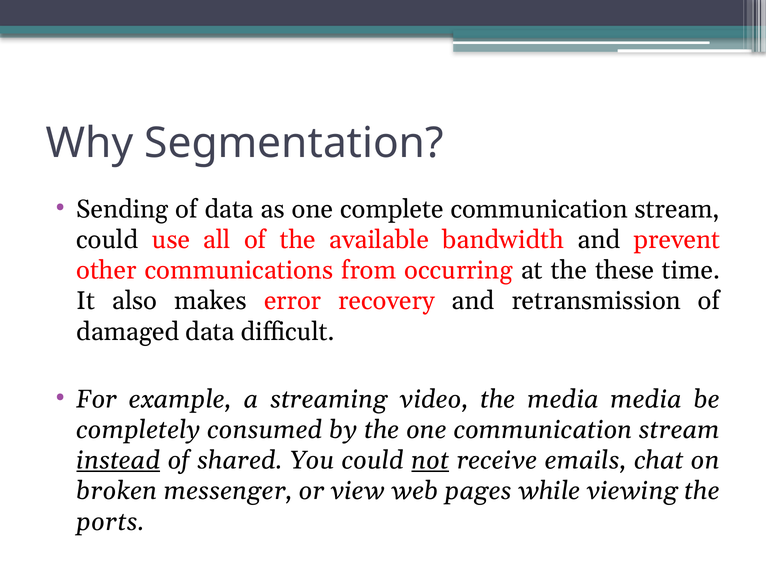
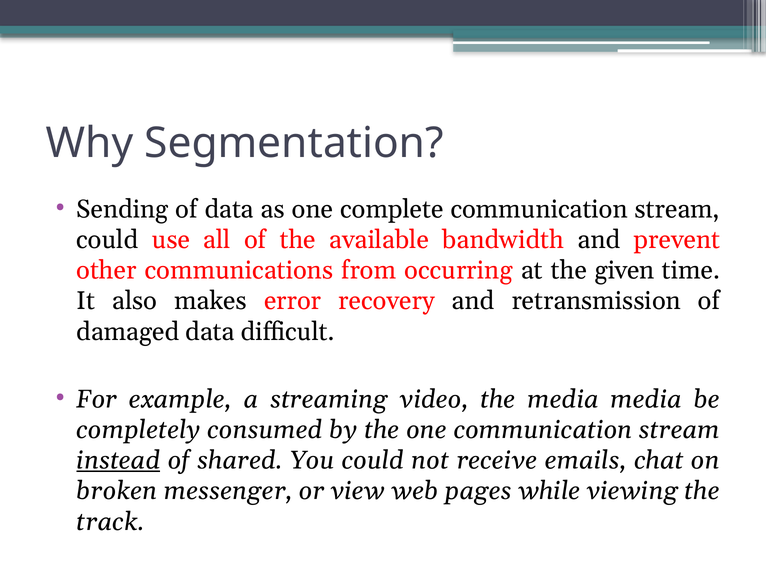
these: these -> given
not underline: present -> none
ports: ports -> track
